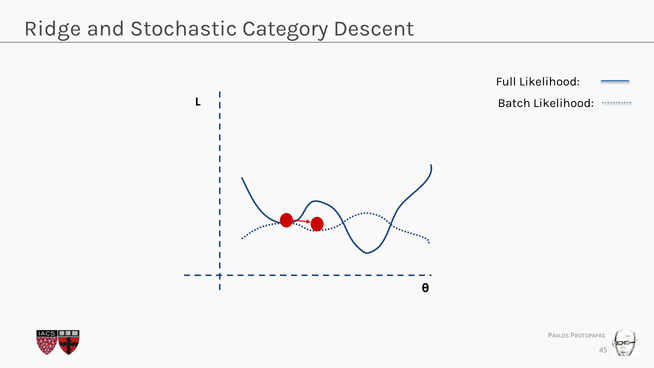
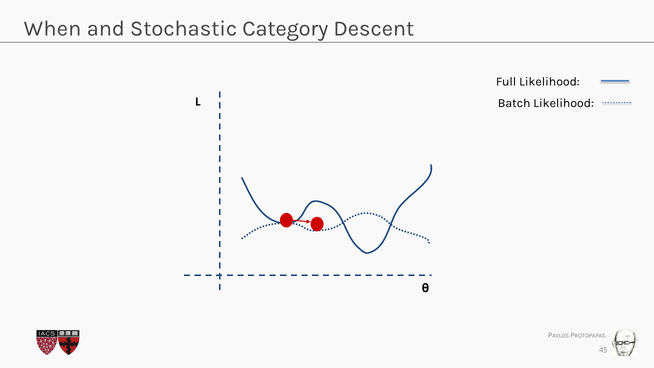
Ridge: Ridge -> When
